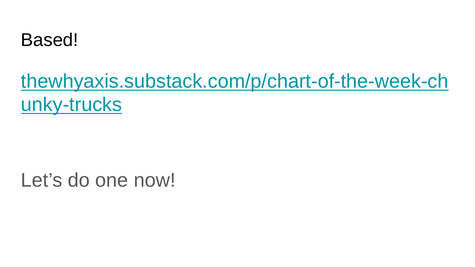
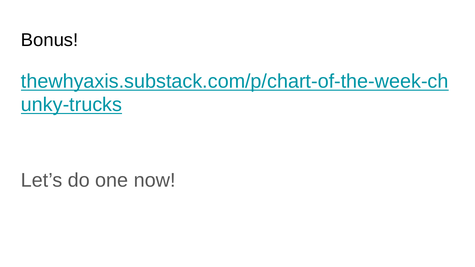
Based: Based -> Bonus
